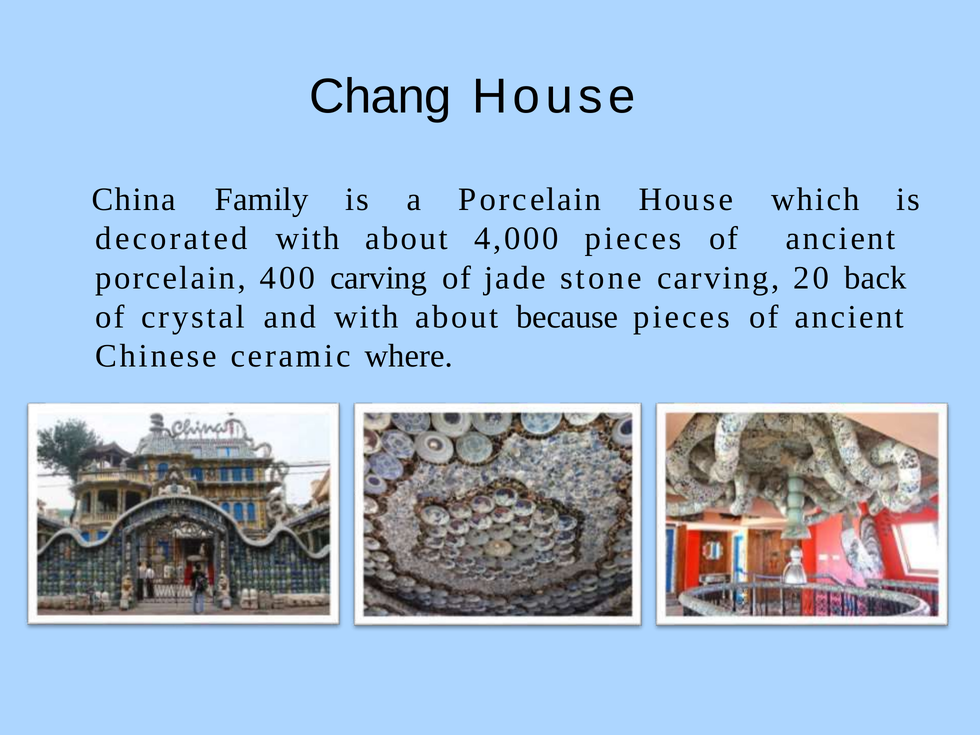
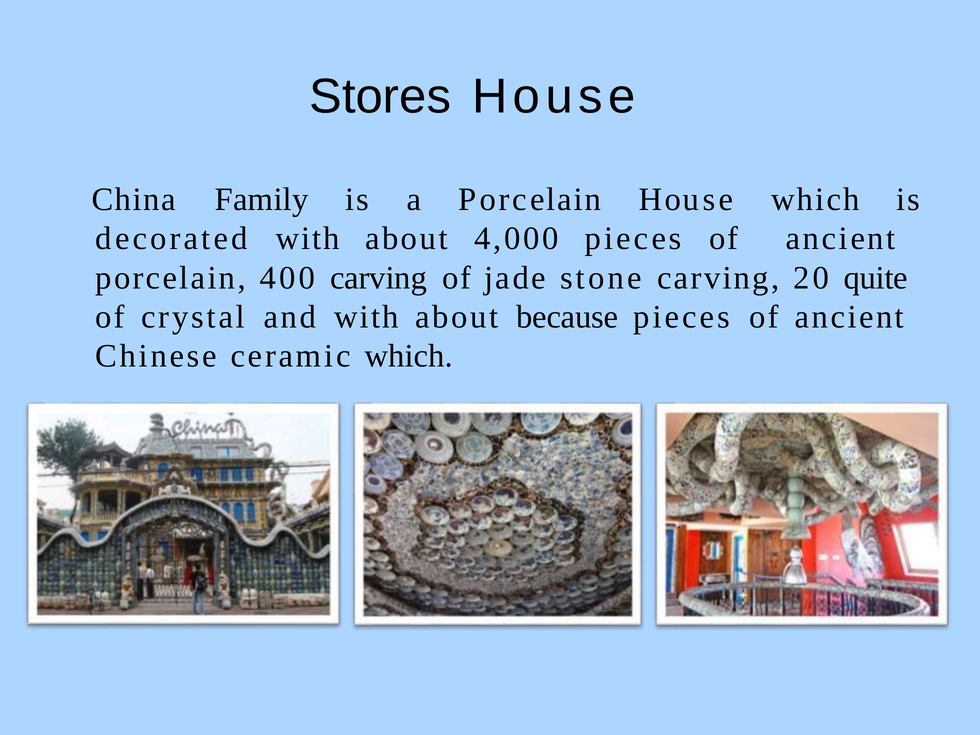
Chang: Chang -> Stores
back: back -> quite
ceramic where: where -> which
